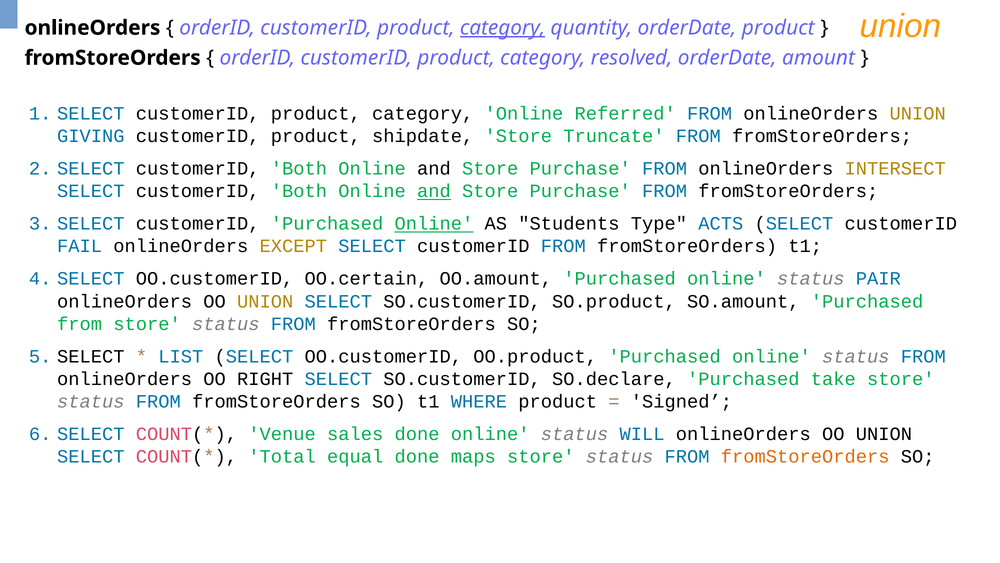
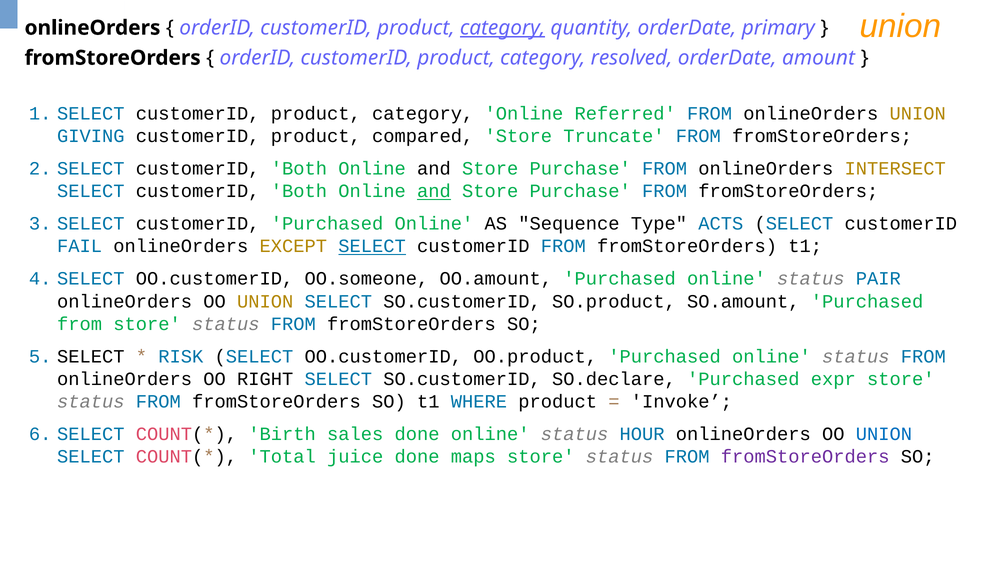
orderDate product: product -> primary
shipdate: shipdate -> compared
Online at (434, 224) underline: present -> none
Students: Students -> Sequence
SELECT at (372, 246) underline: none -> present
OO.certain: OO.certain -> OO.someone
LIST: LIST -> RISK
take: take -> expr
Signed: Signed -> Invoke
Venue: Venue -> Birth
WILL: WILL -> HOUR
UNION at (884, 434) colour: black -> blue
equal: equal -> juice
fromStoreOrders at (805, 456) colour: orange -> purple
